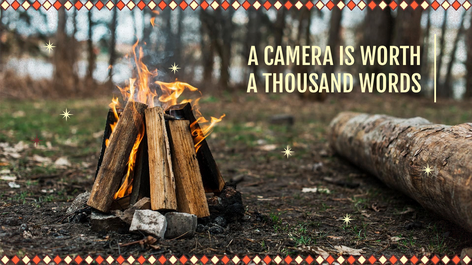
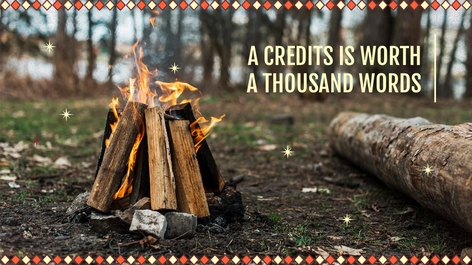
CAMERA: CAMERA -> CREDITS
